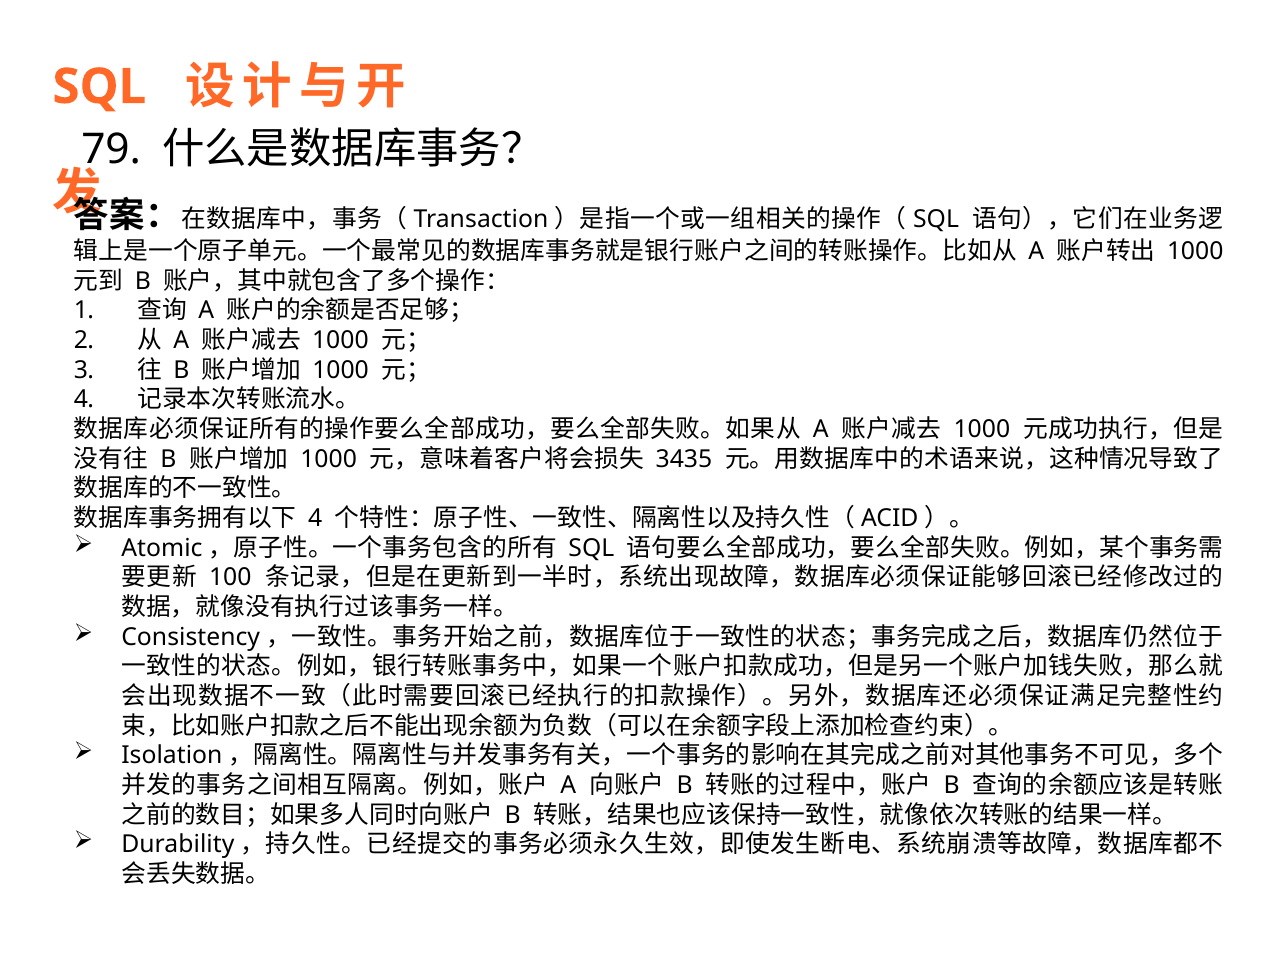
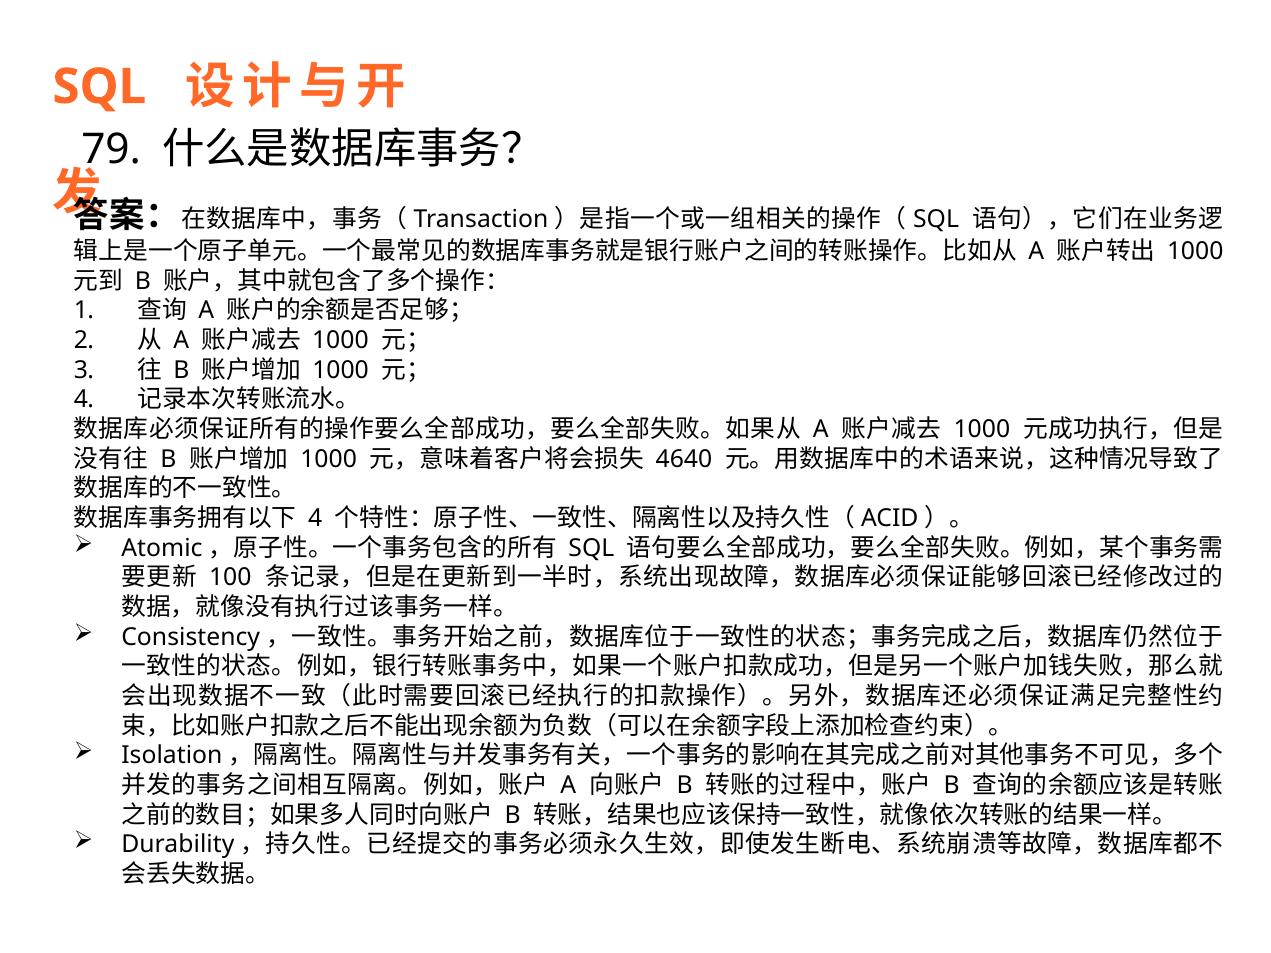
3435: 3435 -> 4640
